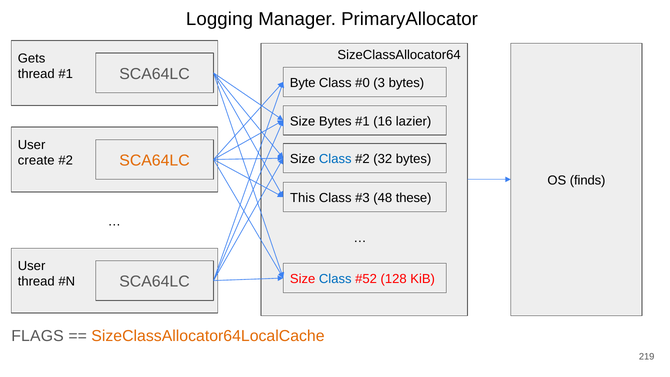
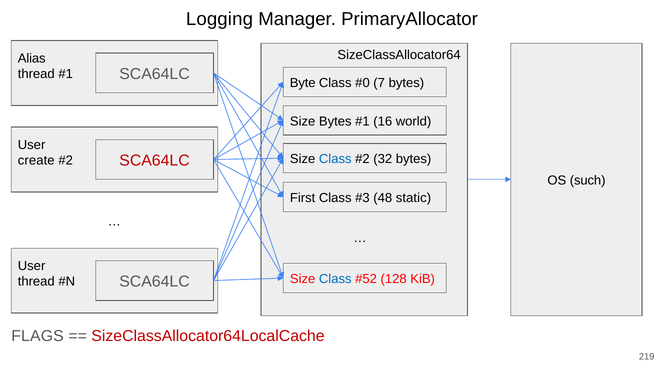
Gets: Gets -> Alias
3: 3 -> 7
lazier: lazier -> world
SCA64LC at (155, 161) colour: orange -> red
finds: finds -> such
This: This -> First
these: these -> static
SizeClassAllocator64LocalCache colour: orange -> red
